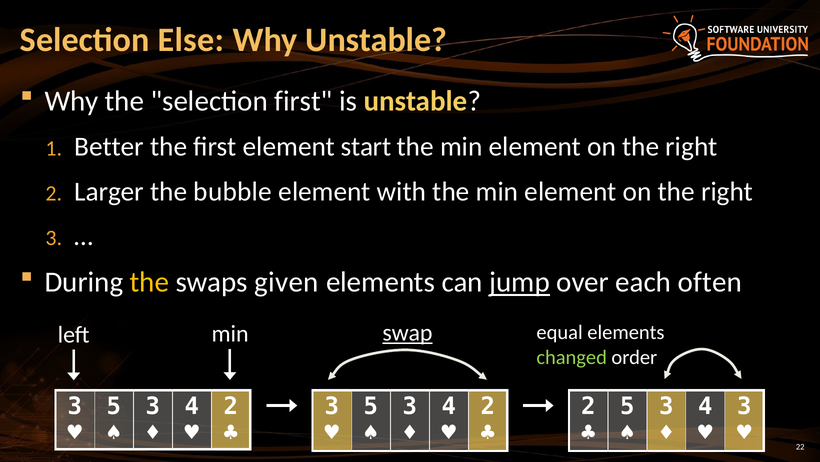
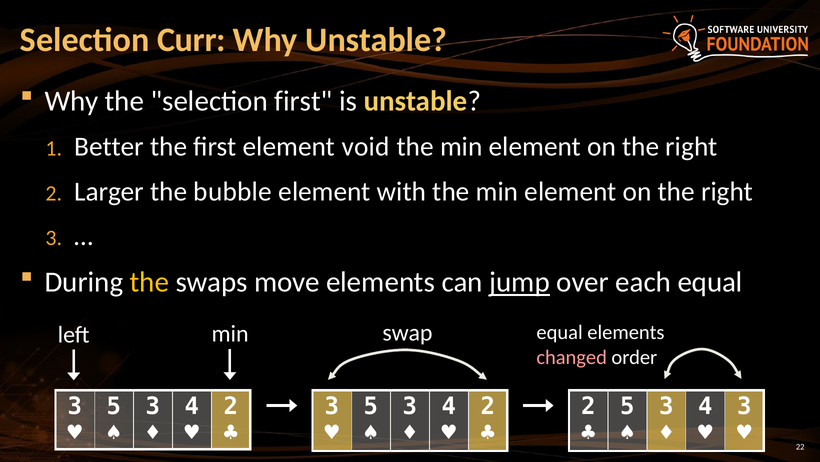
Else: Else -> Curr
start: start -> void
given: given -> move
each often: often -> equal
swap underline: present -> none
changed colour: light green -> pink
